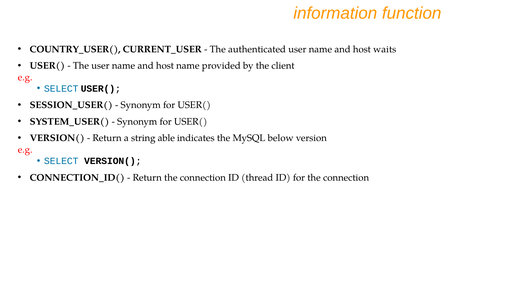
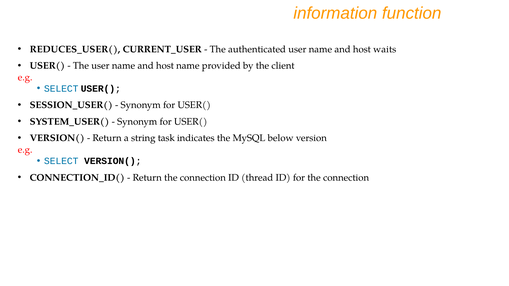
COUNTRY_USER(: COUNTRY_USER( -> REDUCES_USER(
able: able -> task
